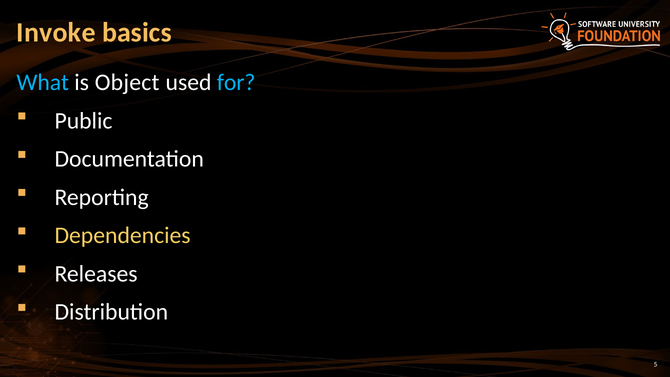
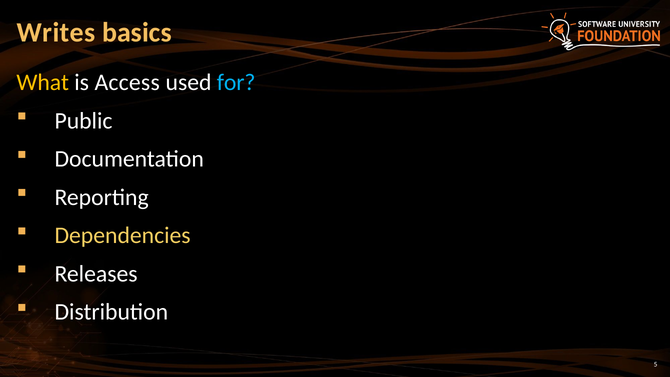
Invoke: Invoke -> Writes
What colour: light blue -> yellow
Object: Object -> Access
